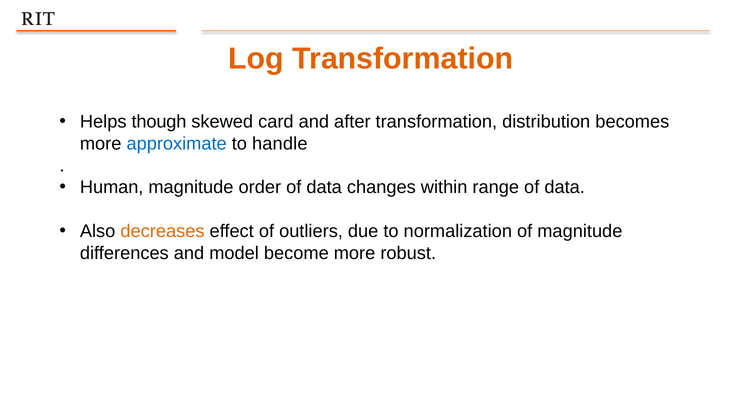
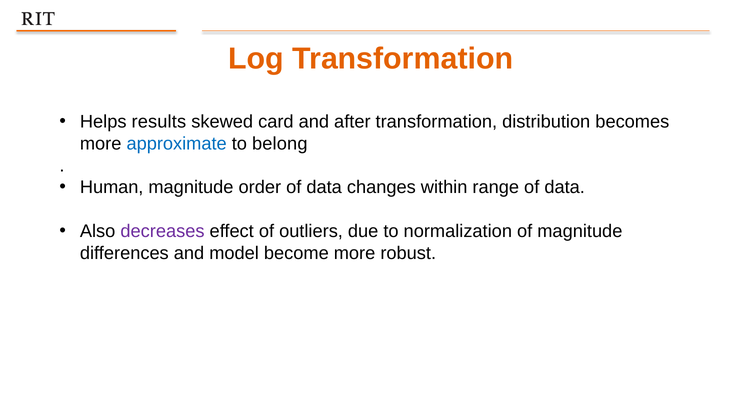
though: though -> results
handle: handle -> belong
decreases colour: orange -> purple
